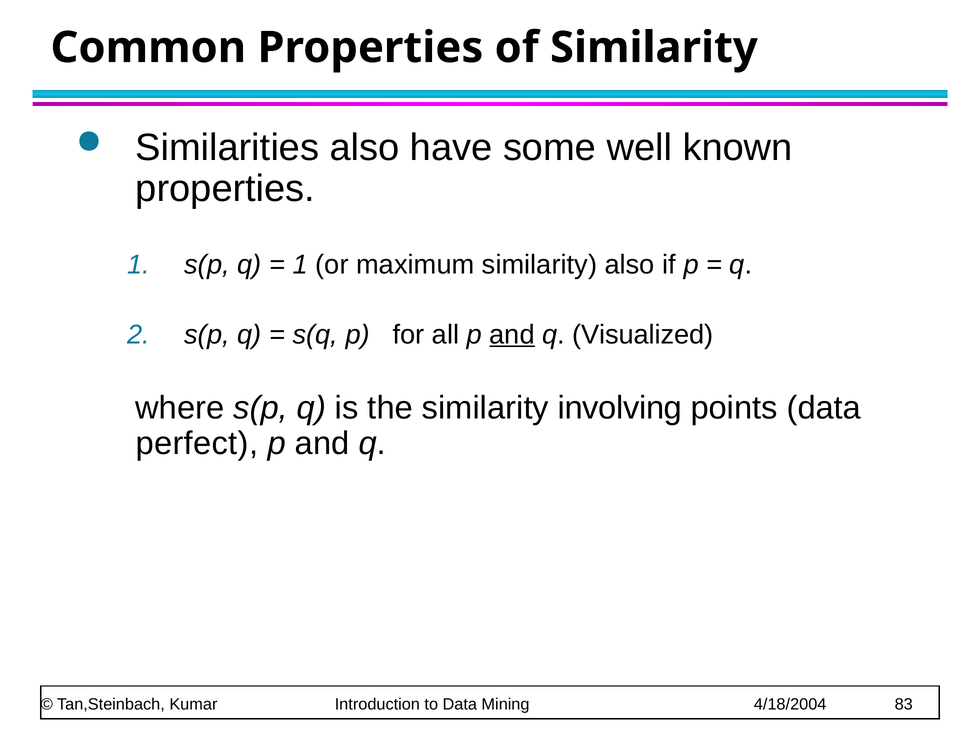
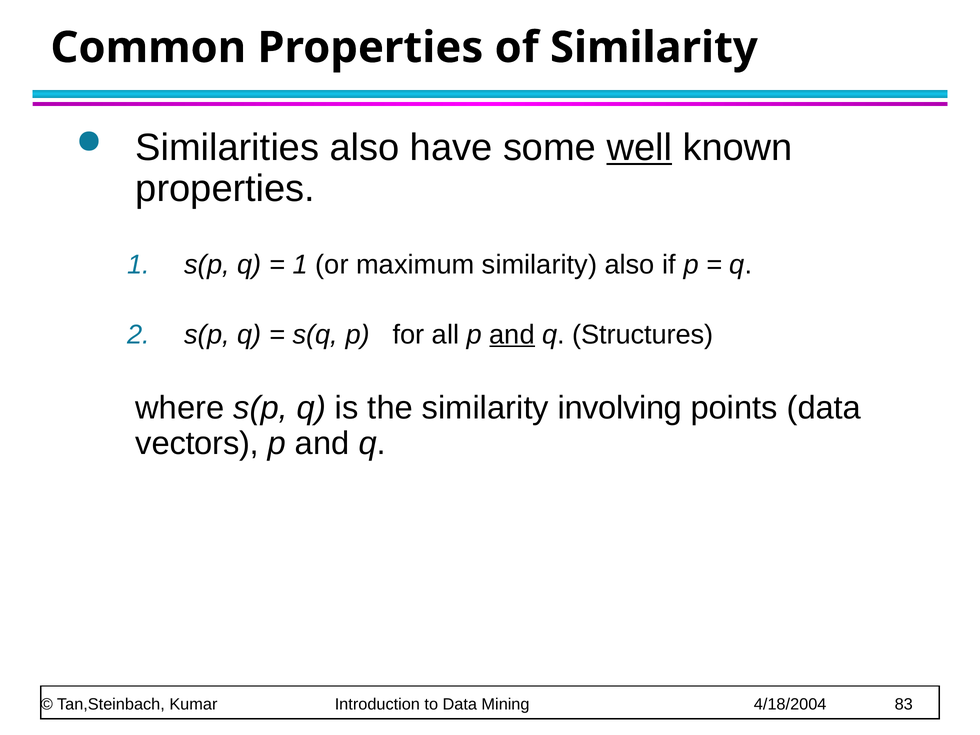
well underline: none -> present
Visualized: Visualized -> Structures
perfect: perfect -> vectors
